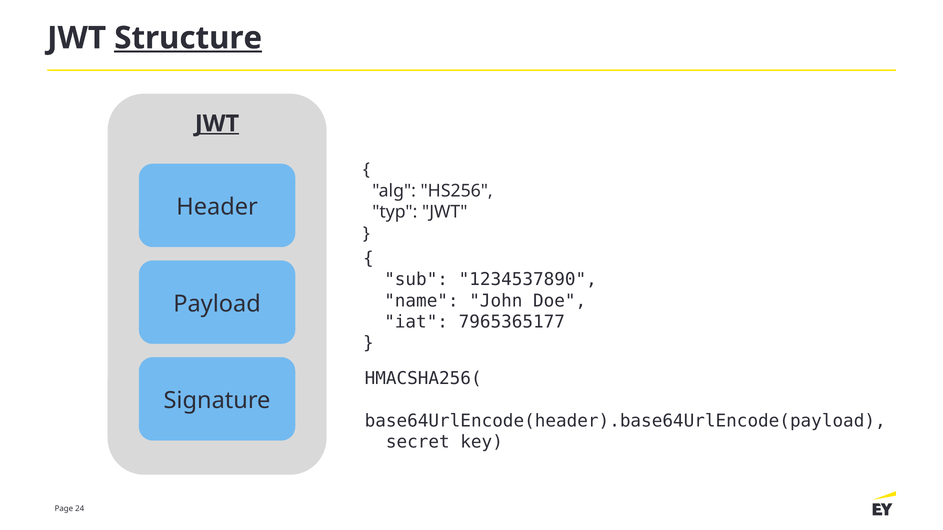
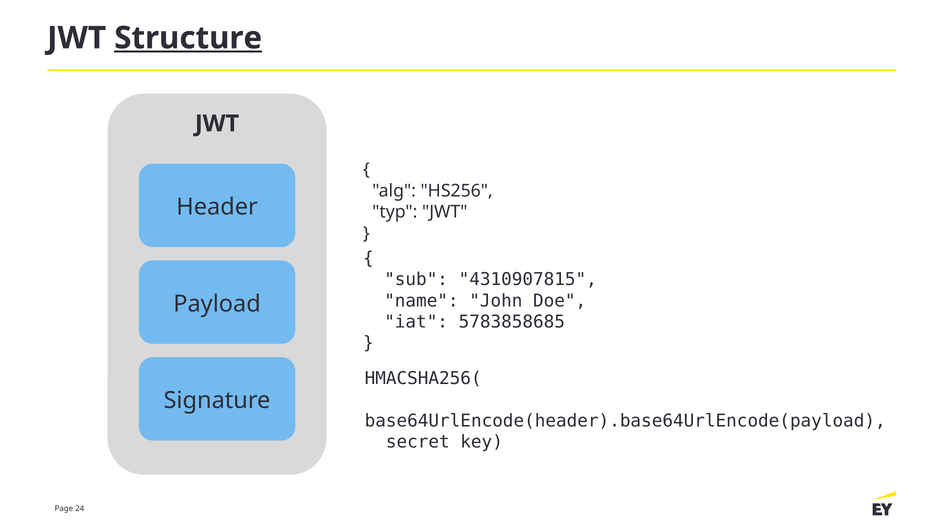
JWT at (217, 124) underline: present -> none
1234537890: 1234537890 -> 4310907815
7965365177: 7965365177 -> 5783858685
